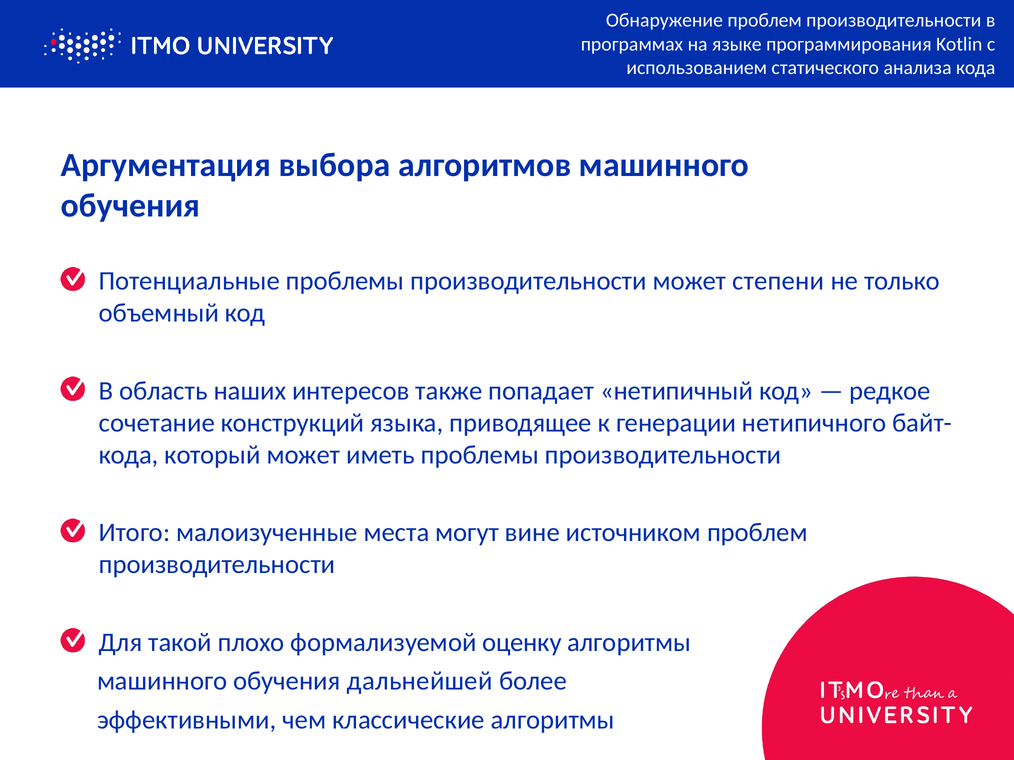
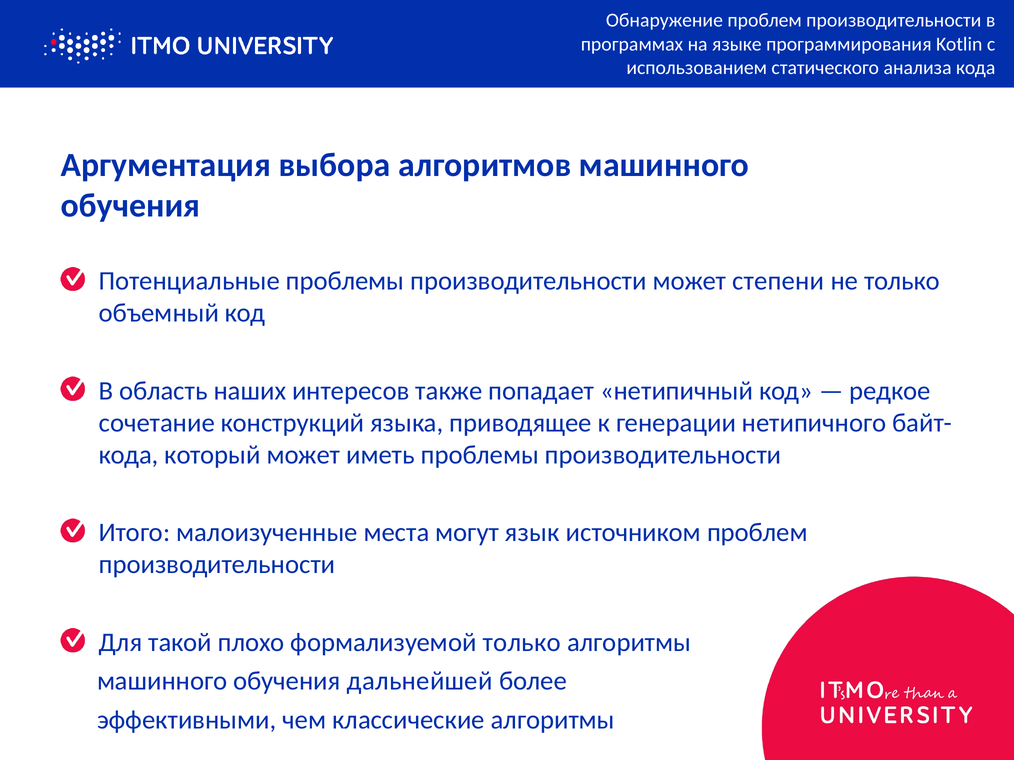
вине: вине -> язык
формализуемой оценку: оценку -> только
